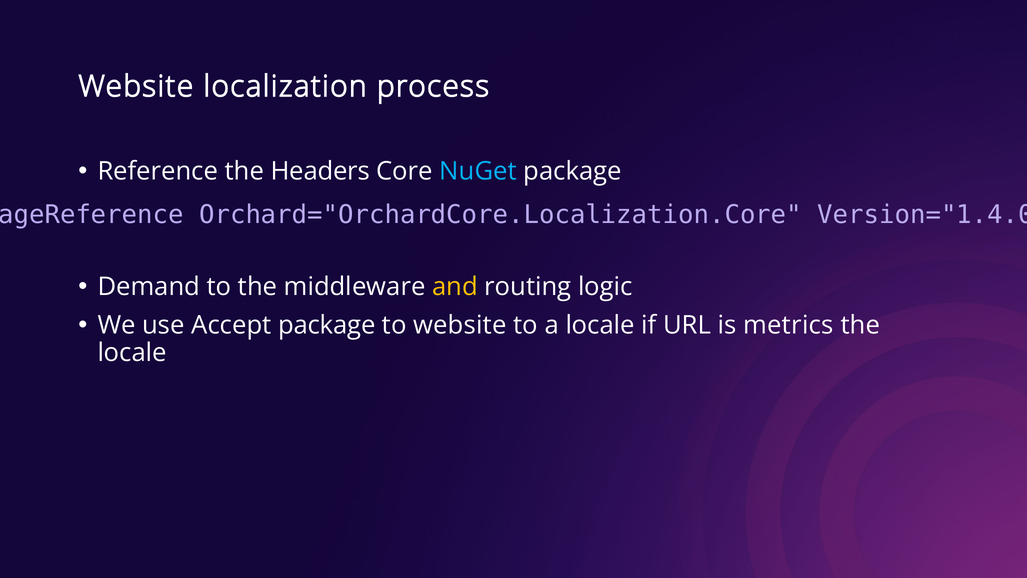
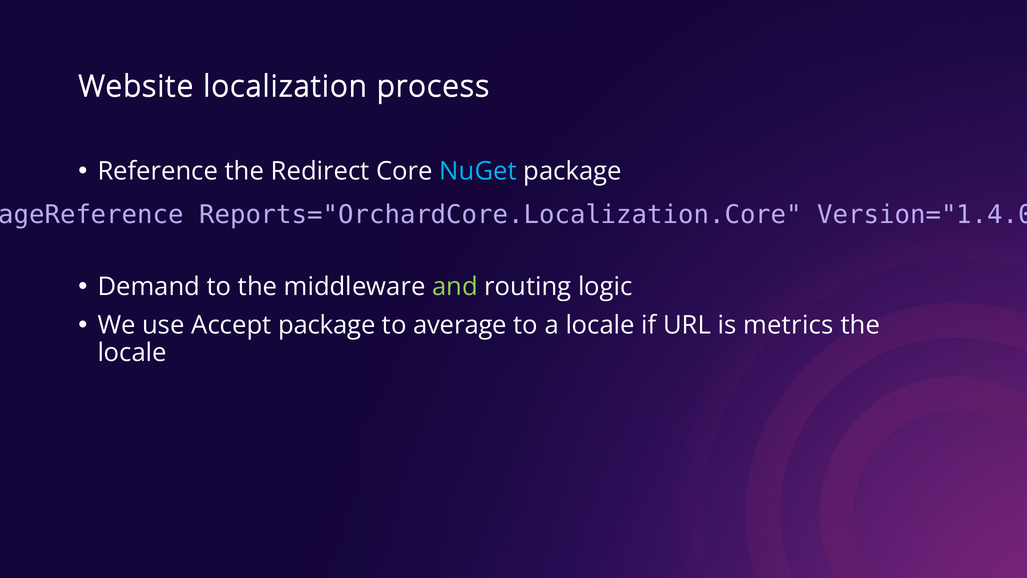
Headers: Headers -> Redirect
Orchard="OrchardCore.Localization.Core: Orchard="OrchardCore.Localization.Core -> Reports="OrchardCore.Localization.Core
and colour: yellow -> light green
to website: website -> average
